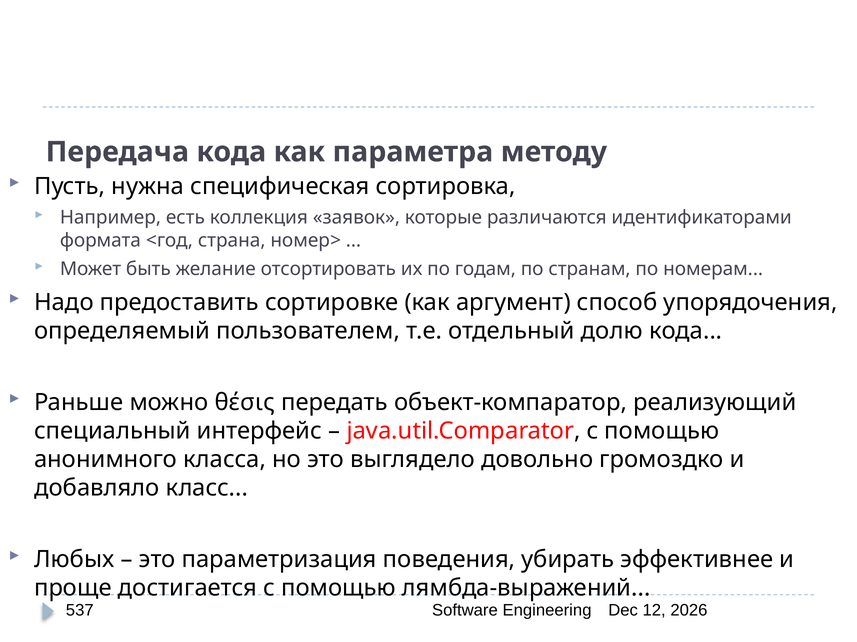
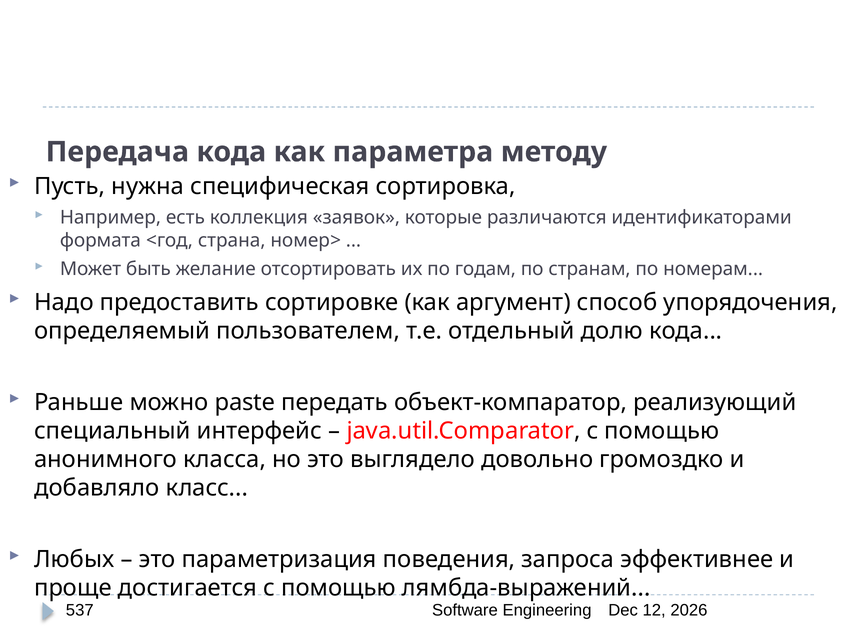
θέσις: θέσις -> paste
убирать: убирать -> запроса
